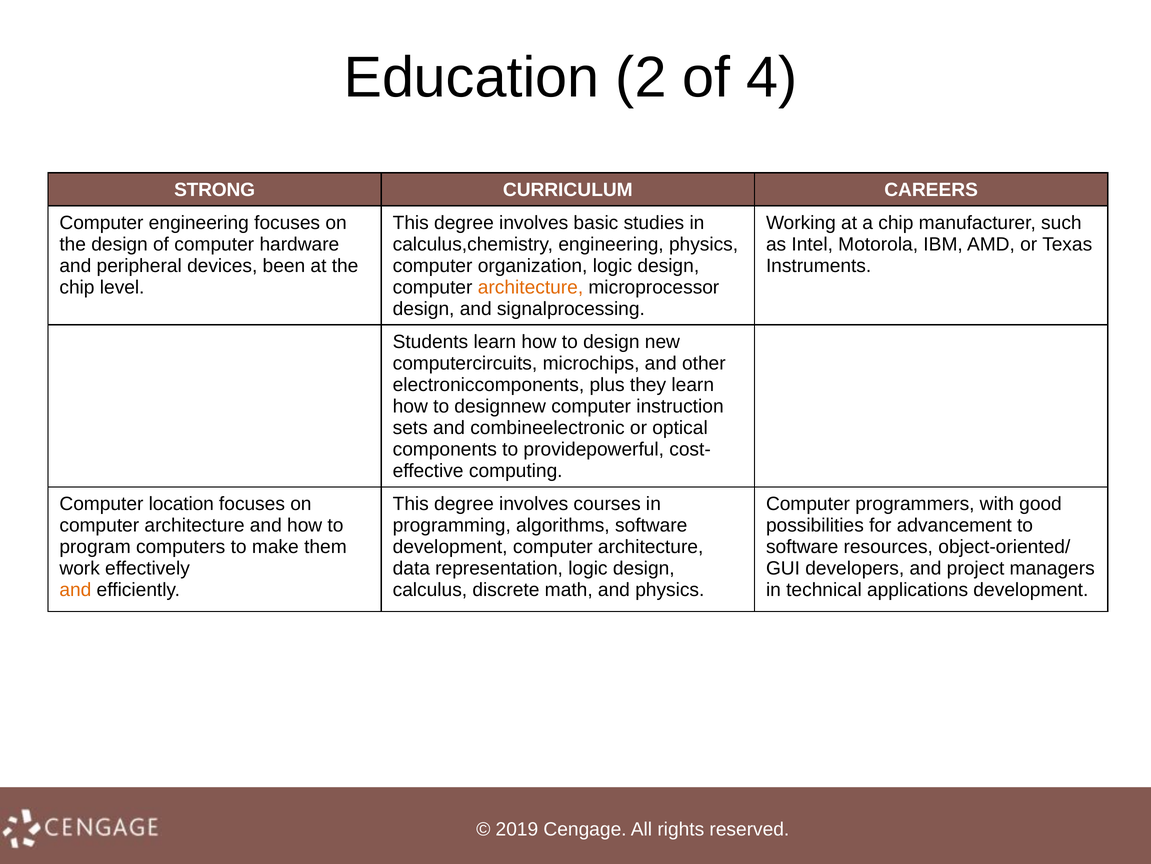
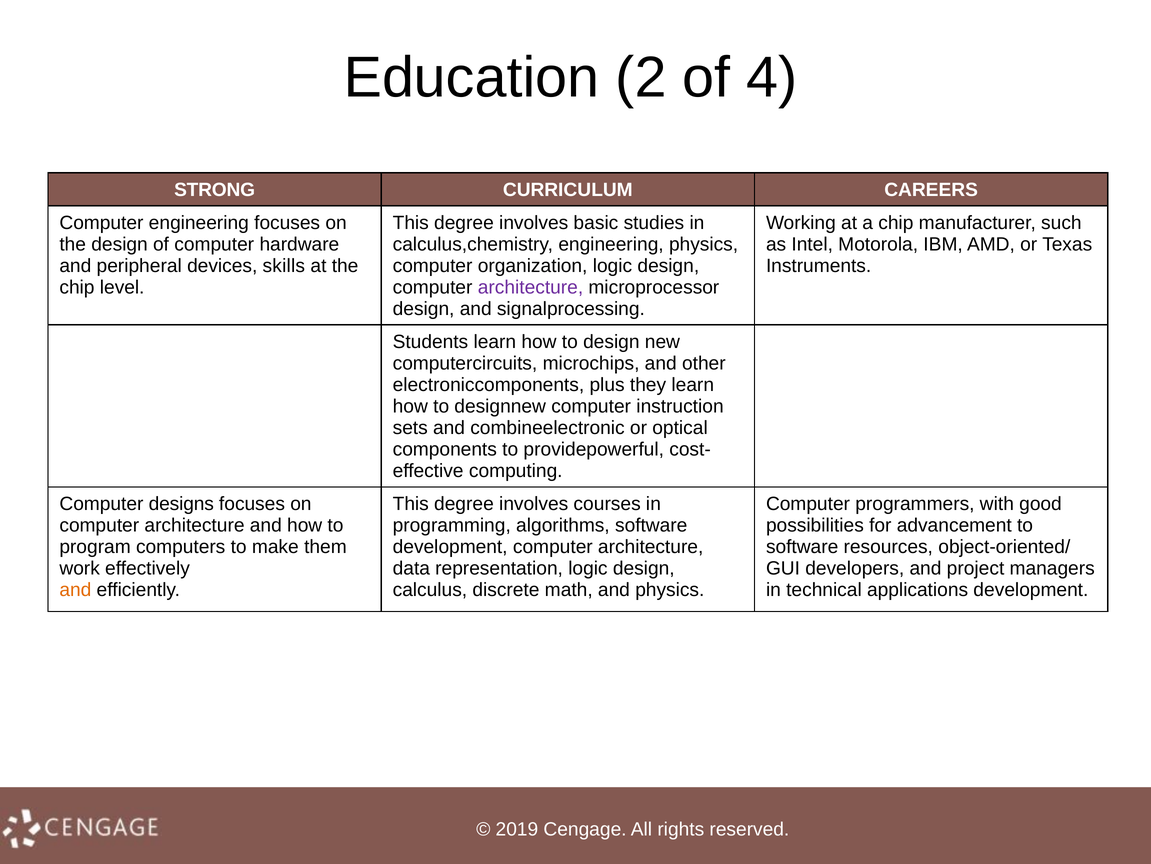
been: been -> skills
architecture at (530, 287) colour: orange -> purple
location: location -> designs
